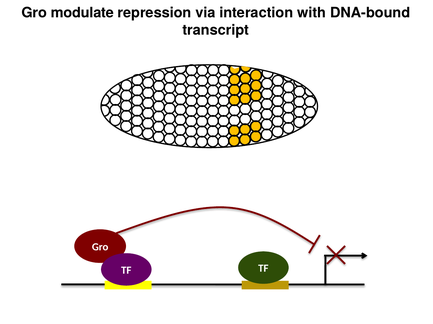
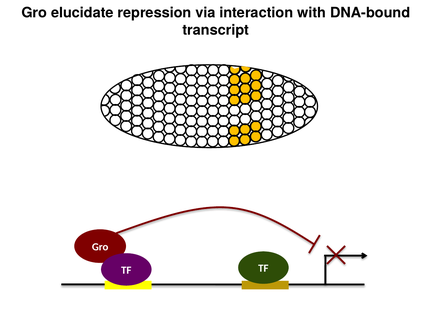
modulate: modulate -> elucidate
